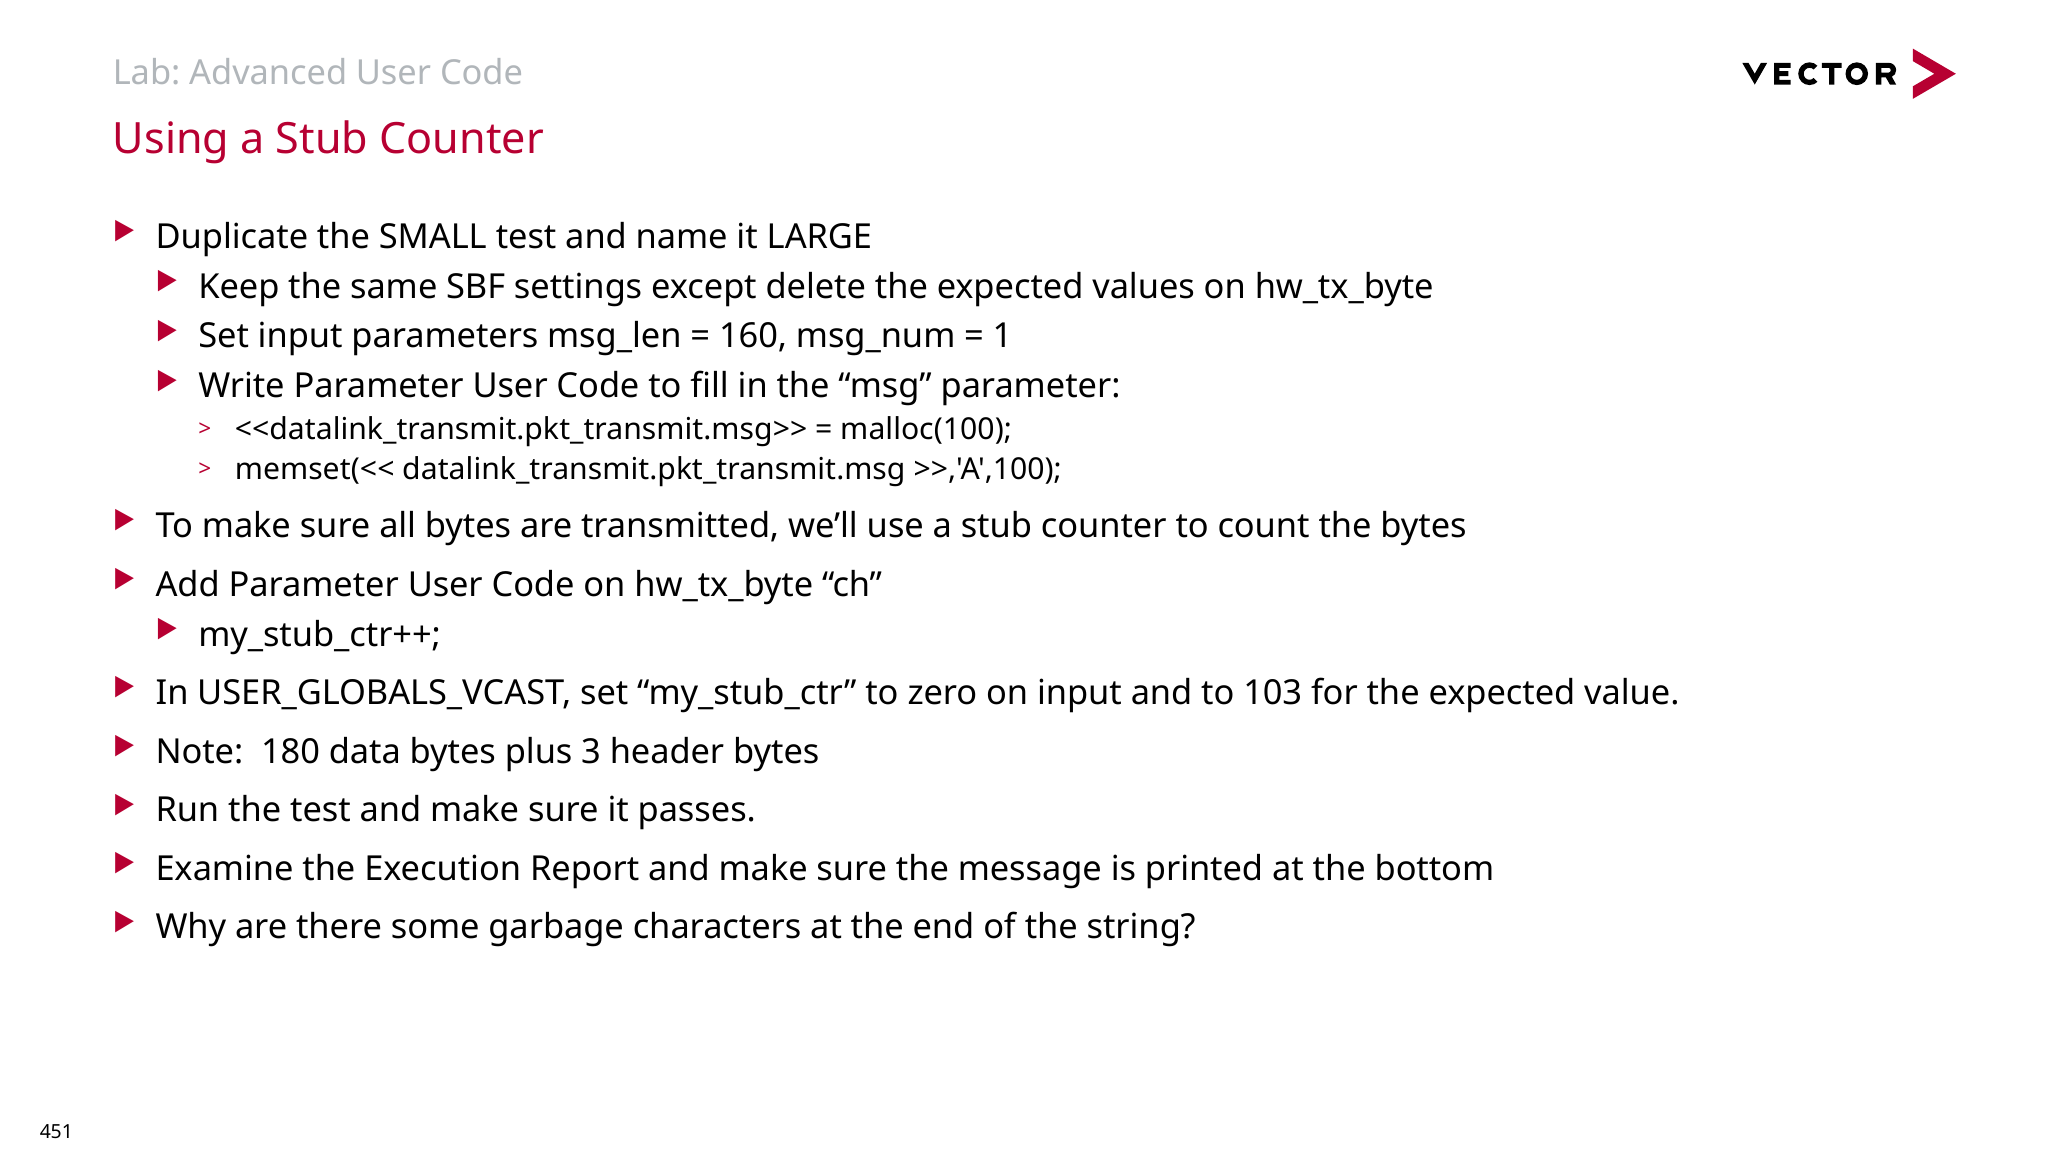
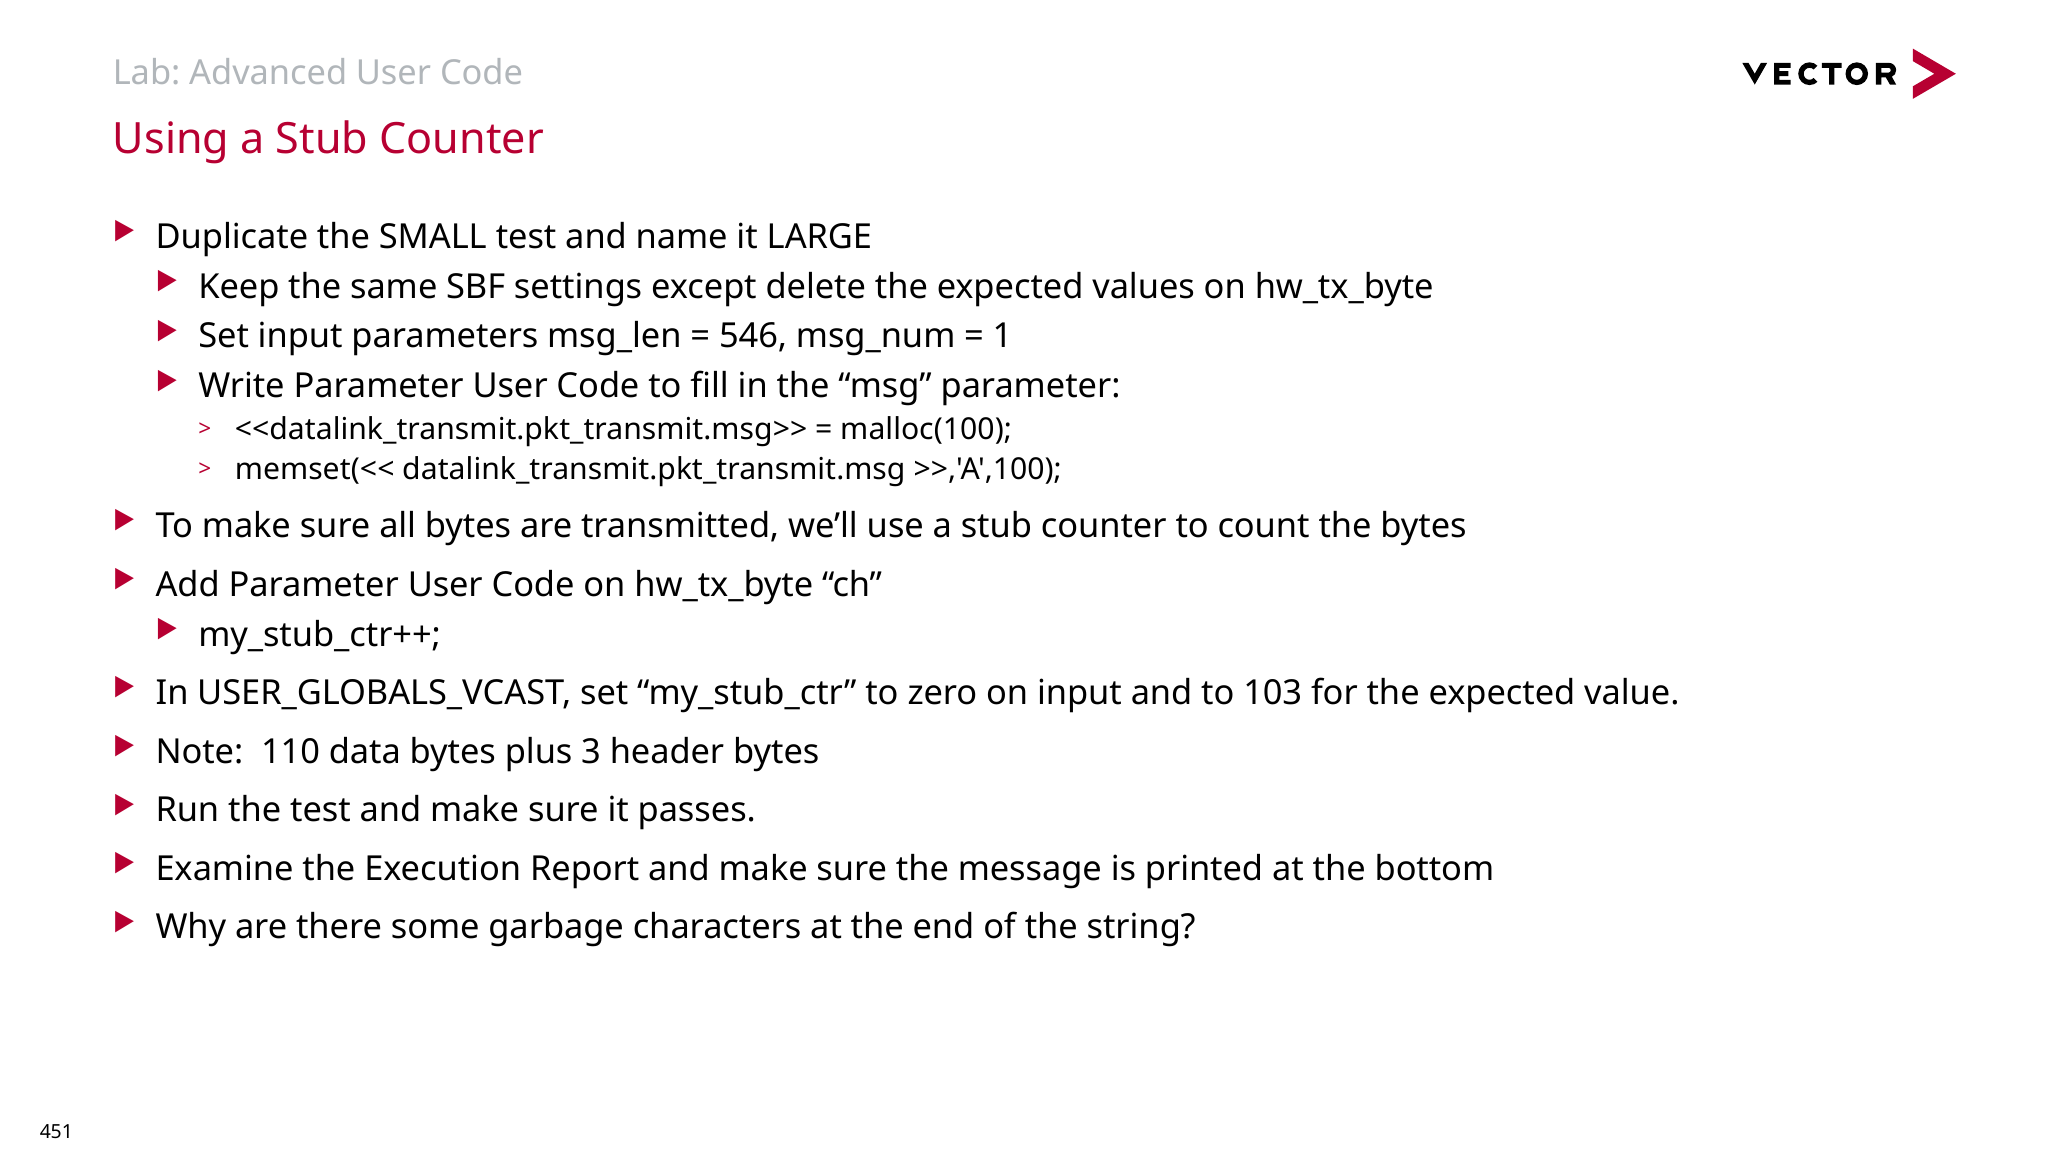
160: 160 -> 546
180: 180 -> 110
